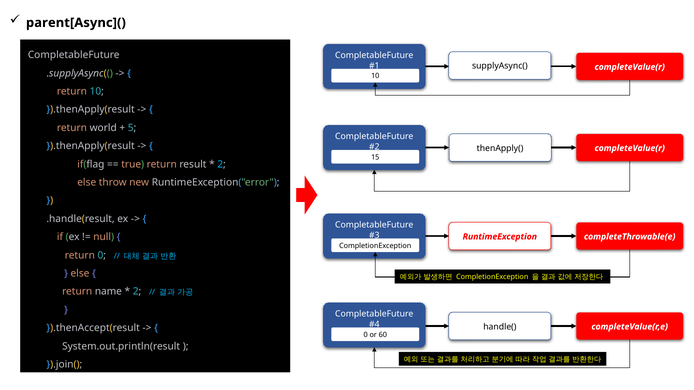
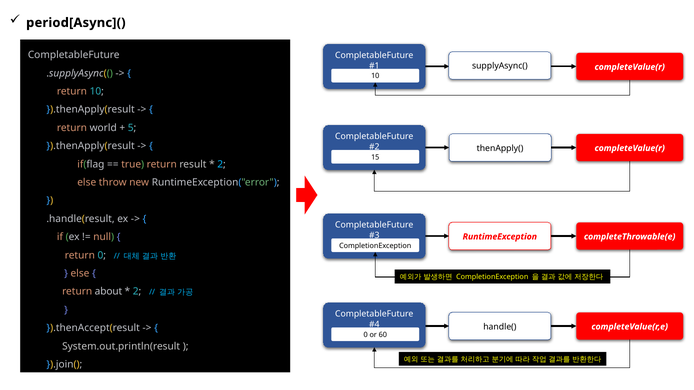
parent[Async](: parent[Async]( -> period[Async](
name: name -> about
